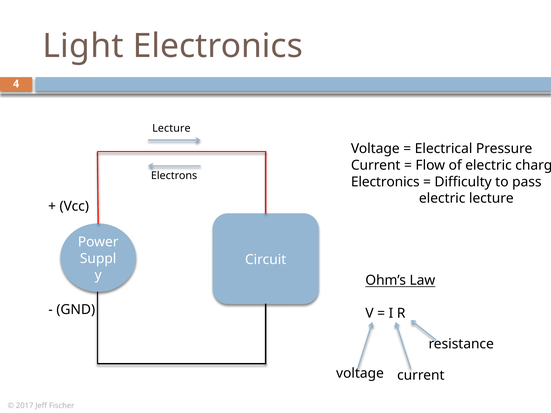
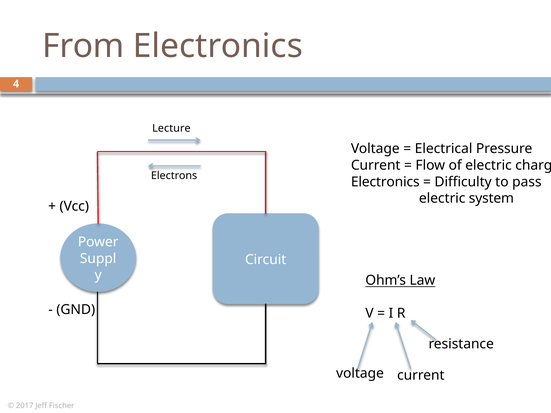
Light: Light -> From
electric lecture: lecture -> system
